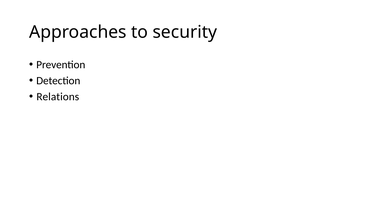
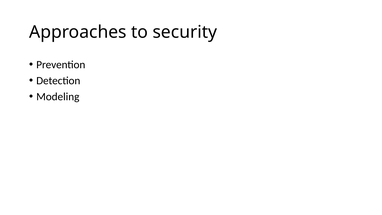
Relations: Relations -> Modeling
